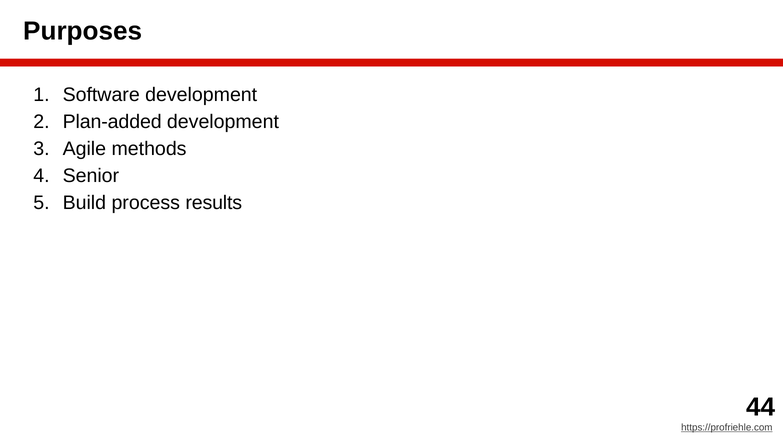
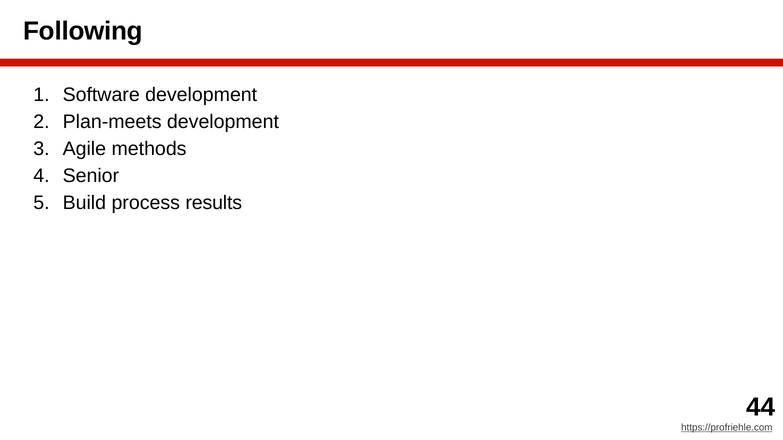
Purposes: Purposes -> Following
Plan-added: Plan-added -> Plan-meets
